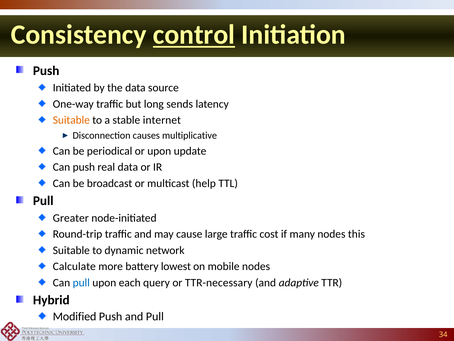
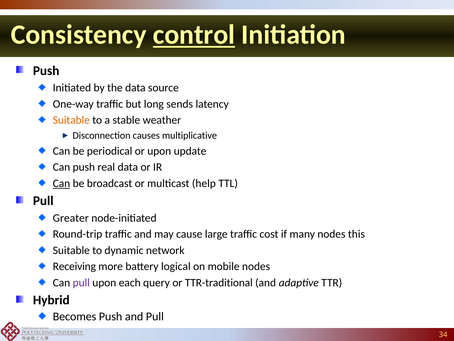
internet: internet -> weather
Can at (61, 183) underline: none -> present
Calculate: Calculate -> Receiving
lowest: lowest -> logical
pull at (81, 282) colour: blue -> purple
TTR-necessary: TTR-necessary -> TTR-traditional
Modified: Modified -> Becomes
